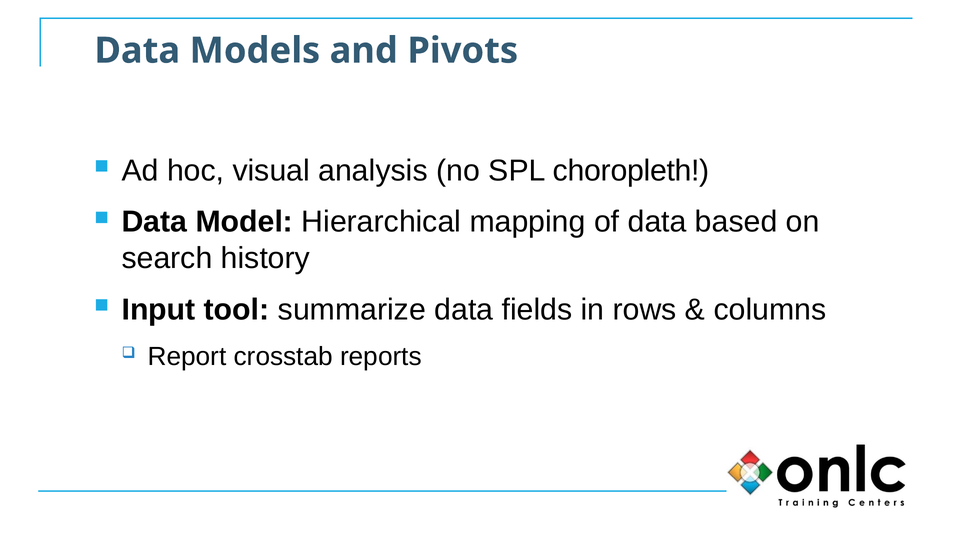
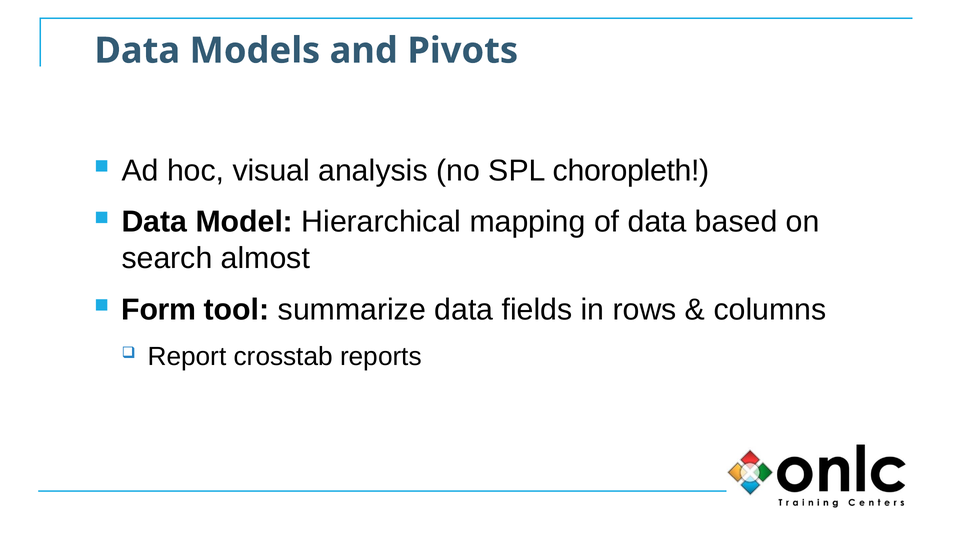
history: history -> almost
Input: Input -> Form
